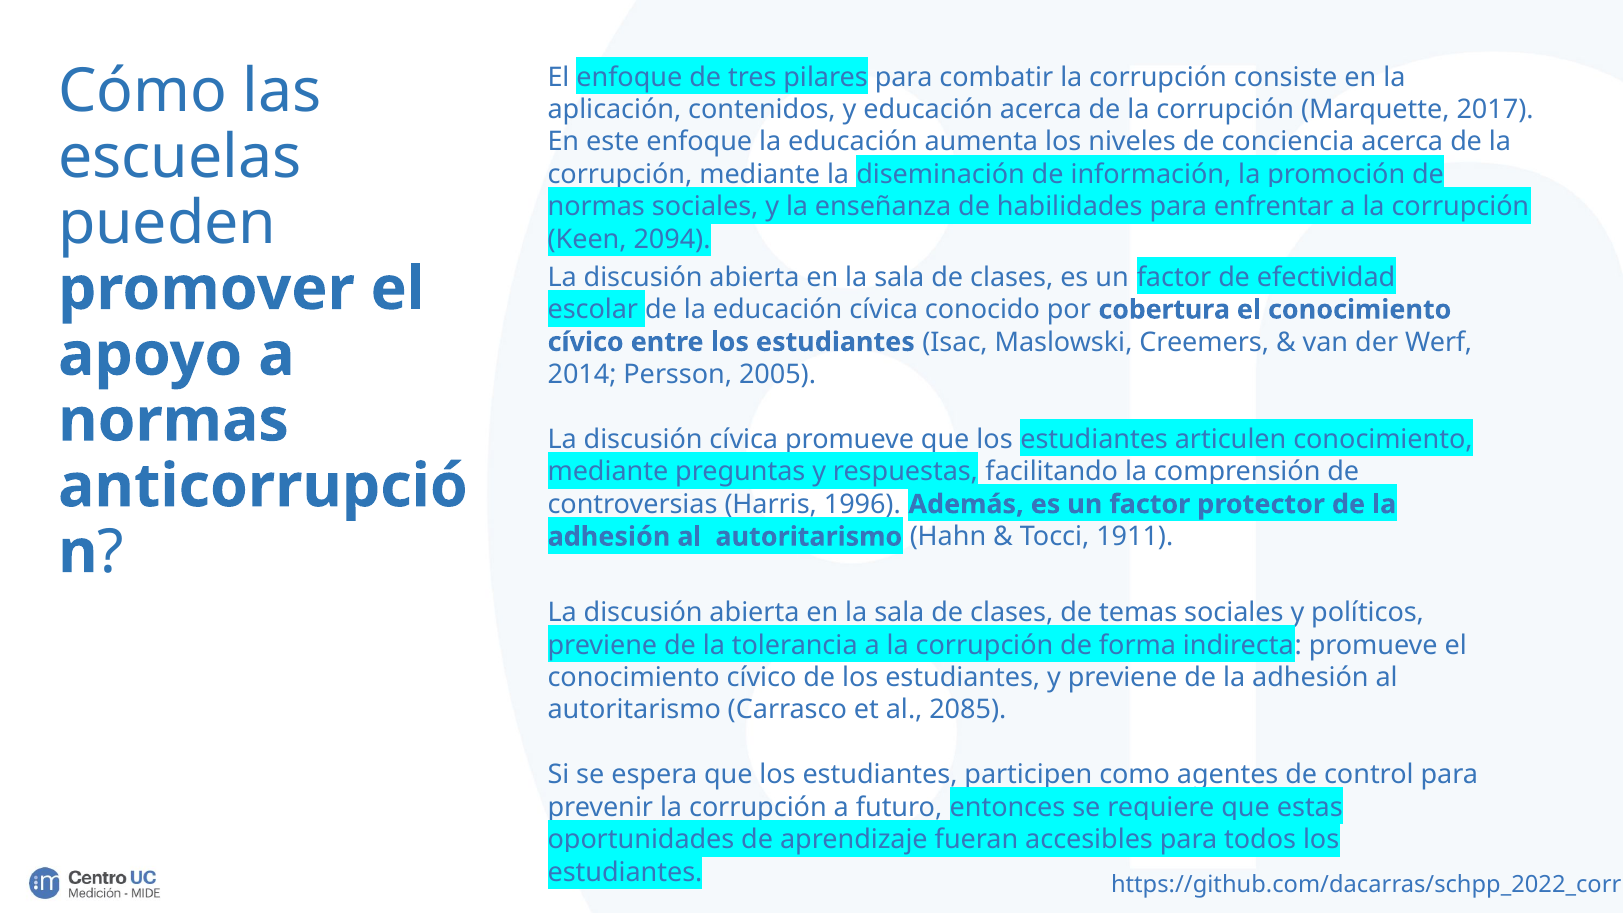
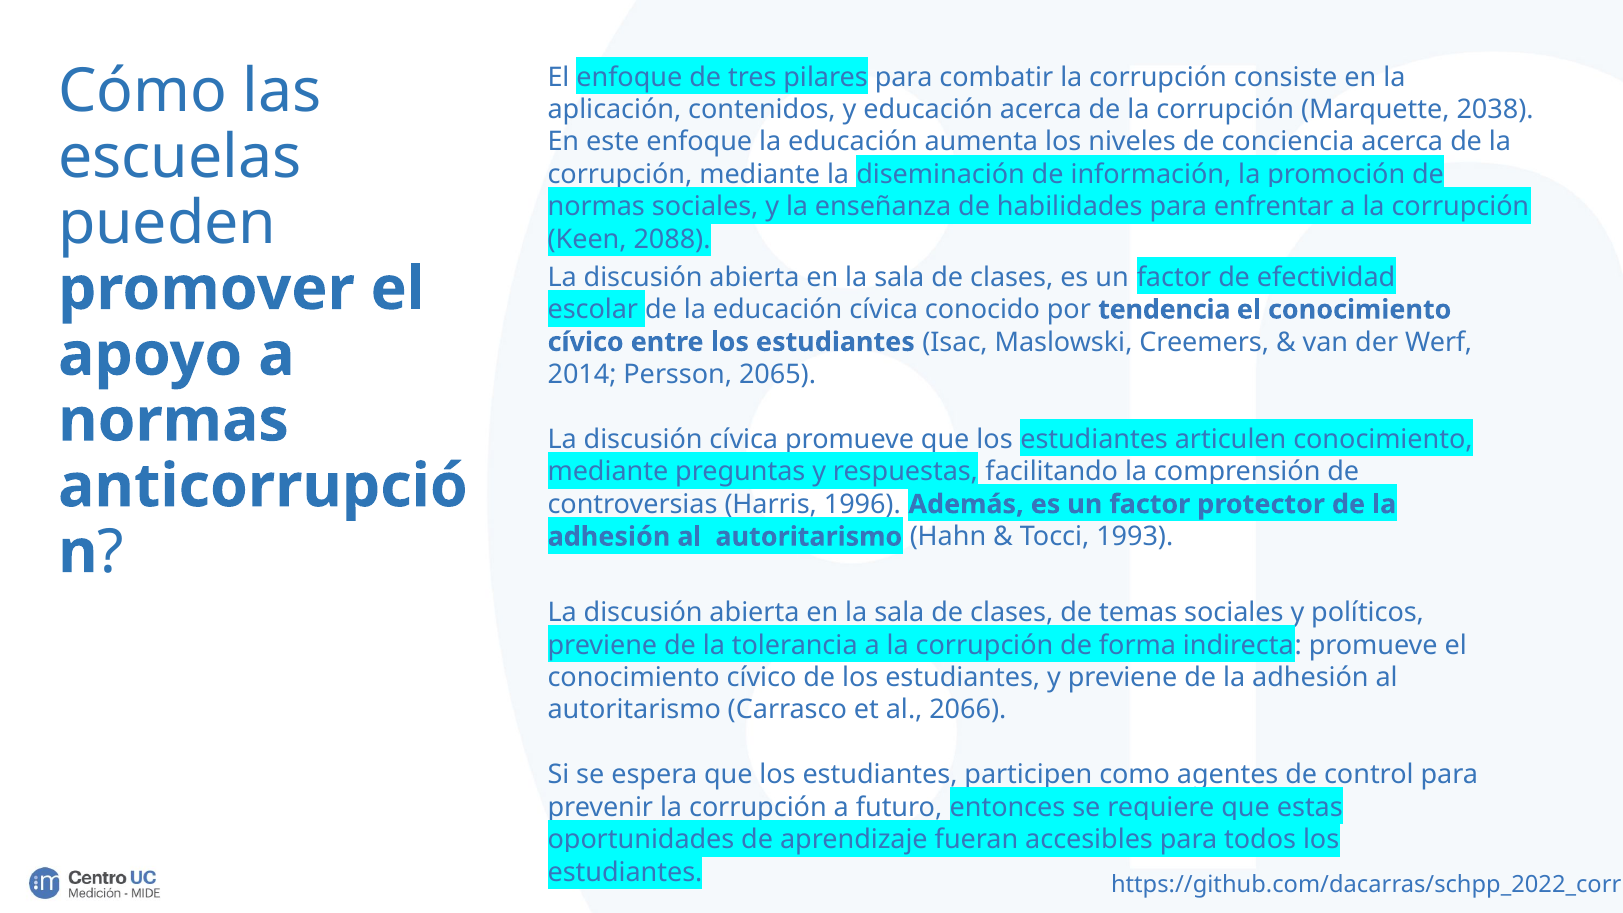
2017: 2017 -> 2038
2094: 2094 -> 2088
cobertura: cobertura -> tendencia
2005: 2005 -> 2065
1911: 1911 -> 1993
2085: 2085 -> 2066
